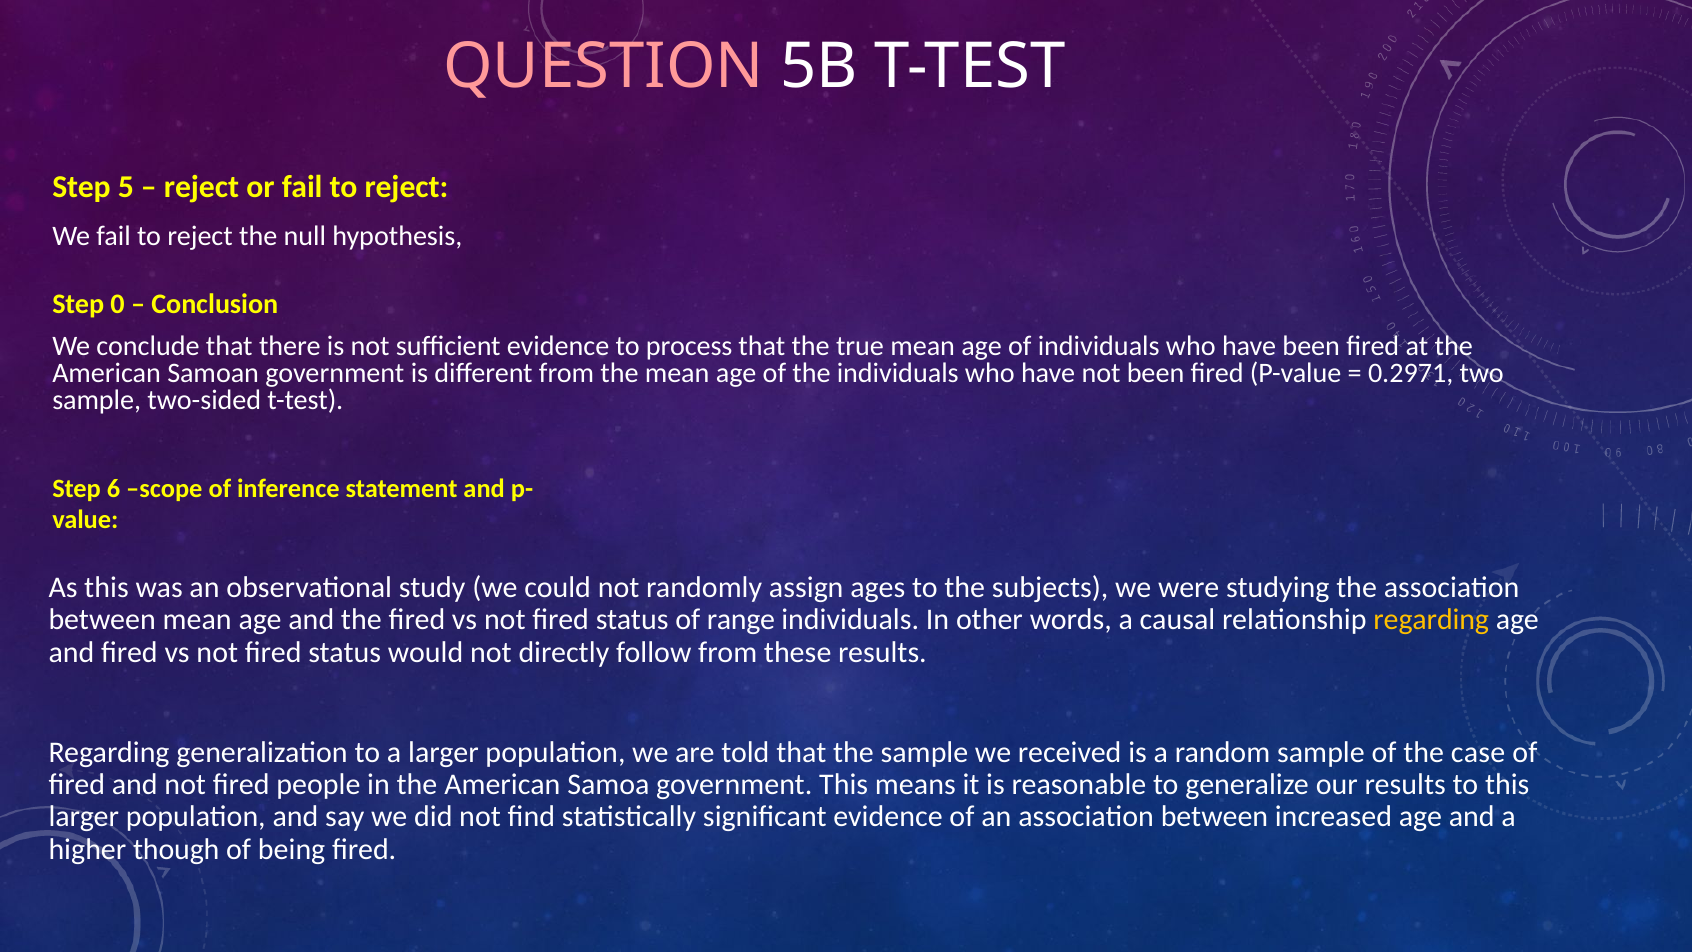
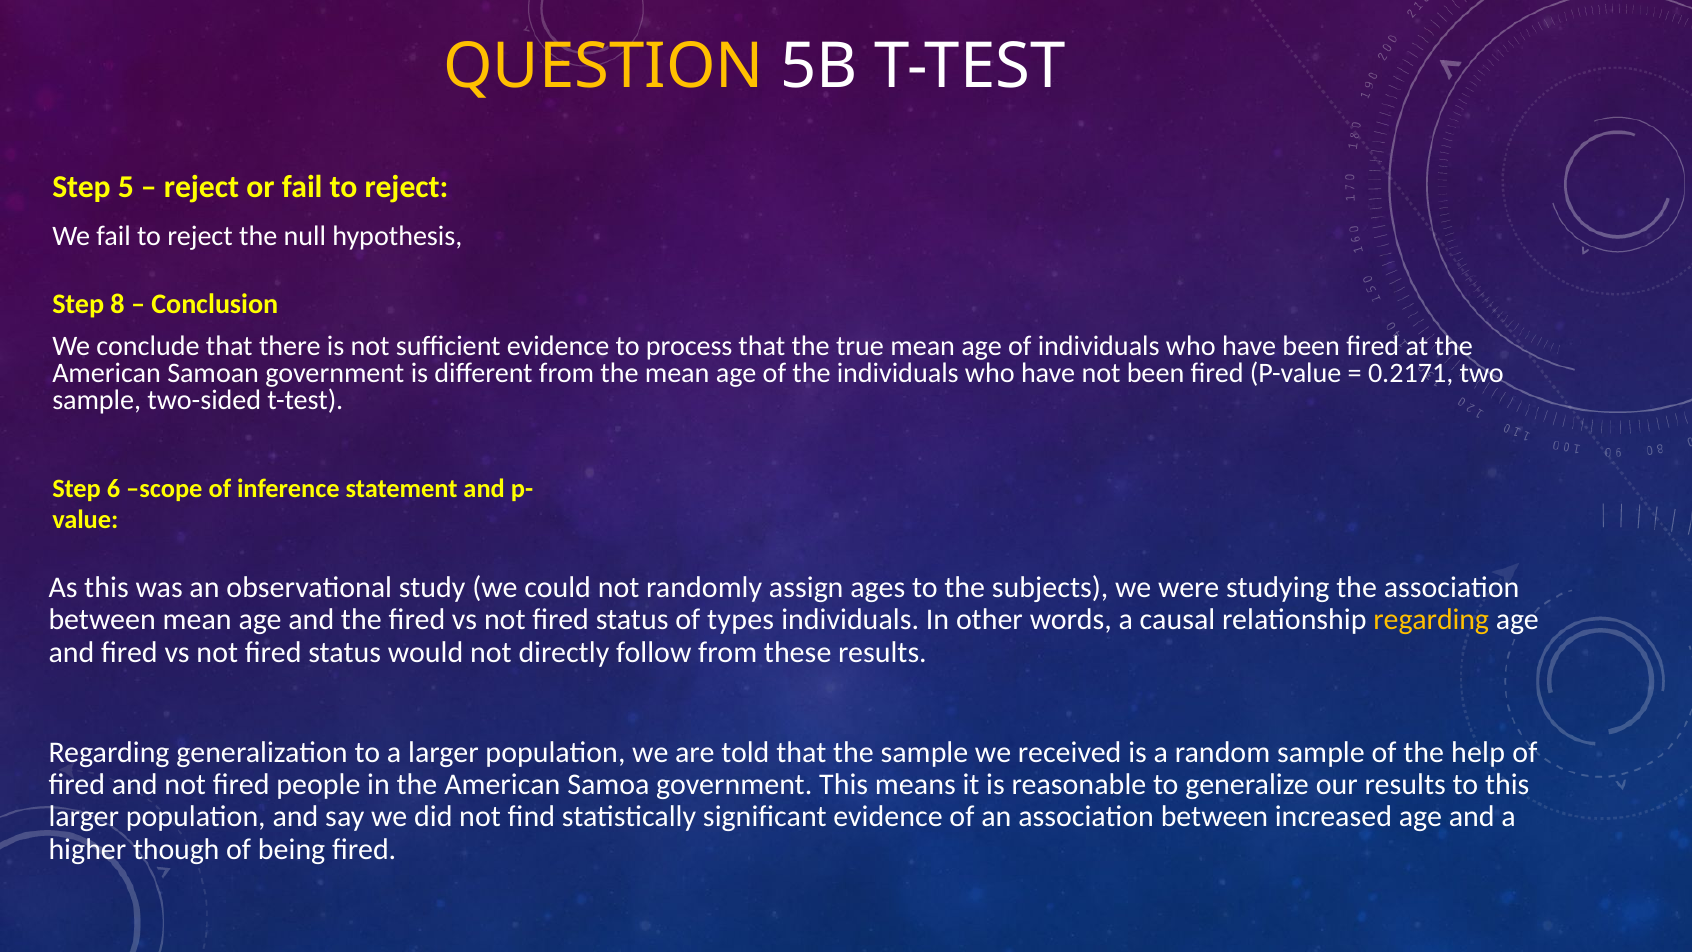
QUESTION colour: pink -> yellow
0: 0 -> 8
0.2971: 0.2971 -> 0.2171
range: range -> types
case: case -> help
